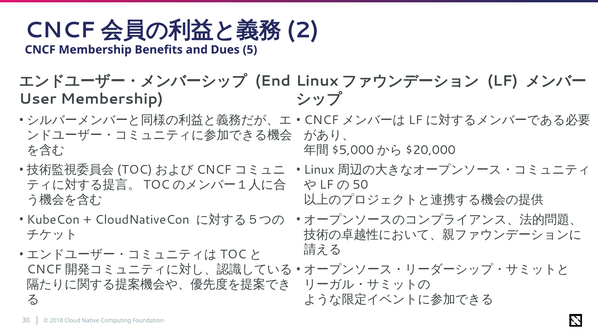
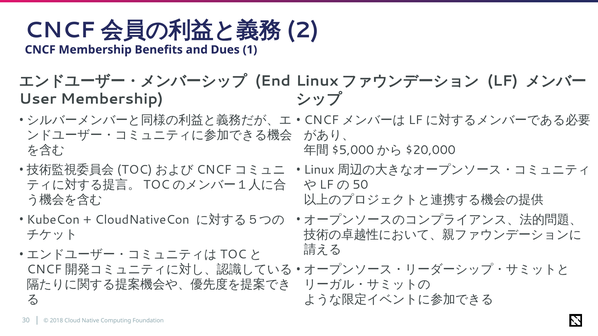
5: 5 -> 1
